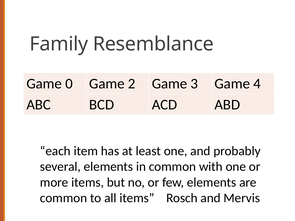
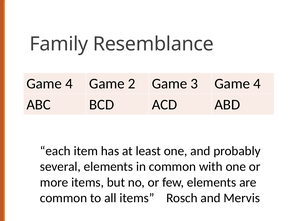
0 at (69, 84): 0 -> 4
